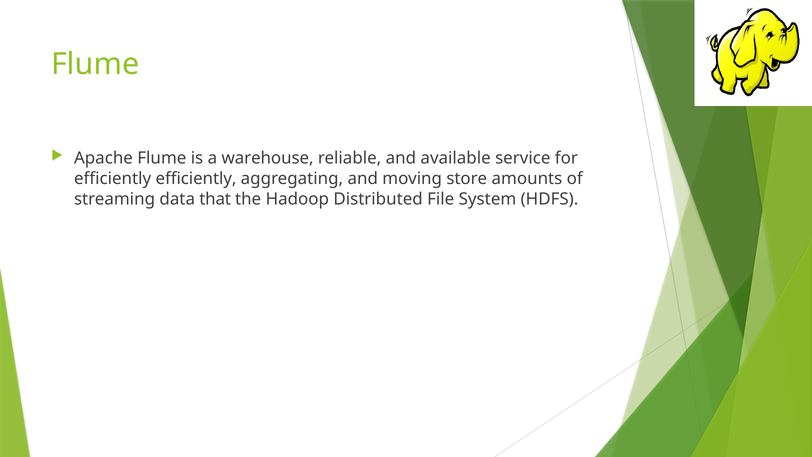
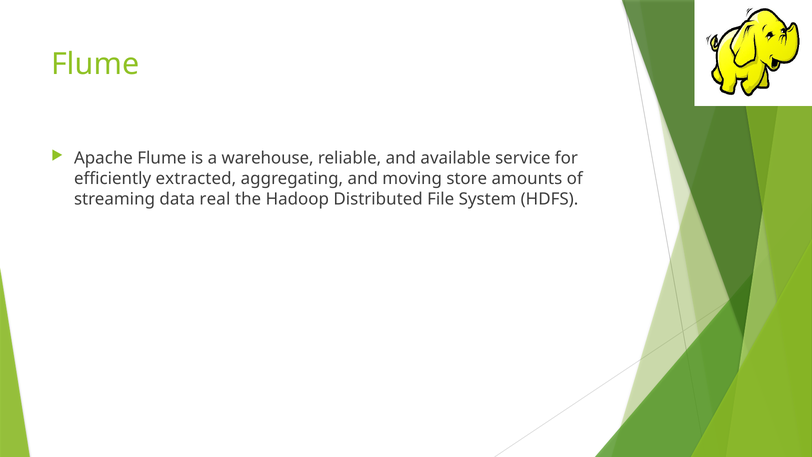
efficiently efficiently: efficiently -> extracted
that: that -> real
